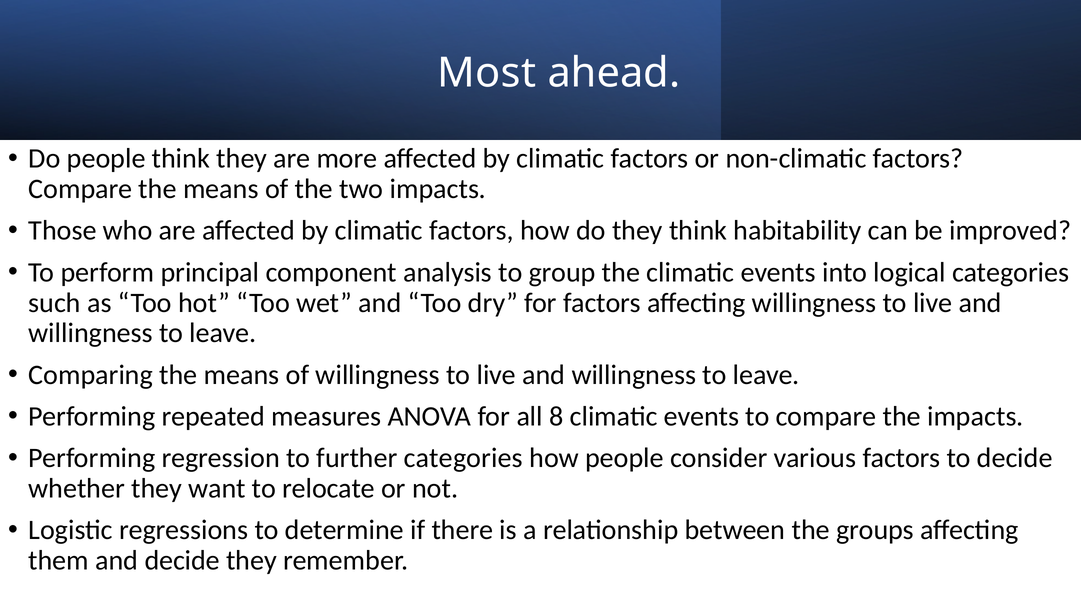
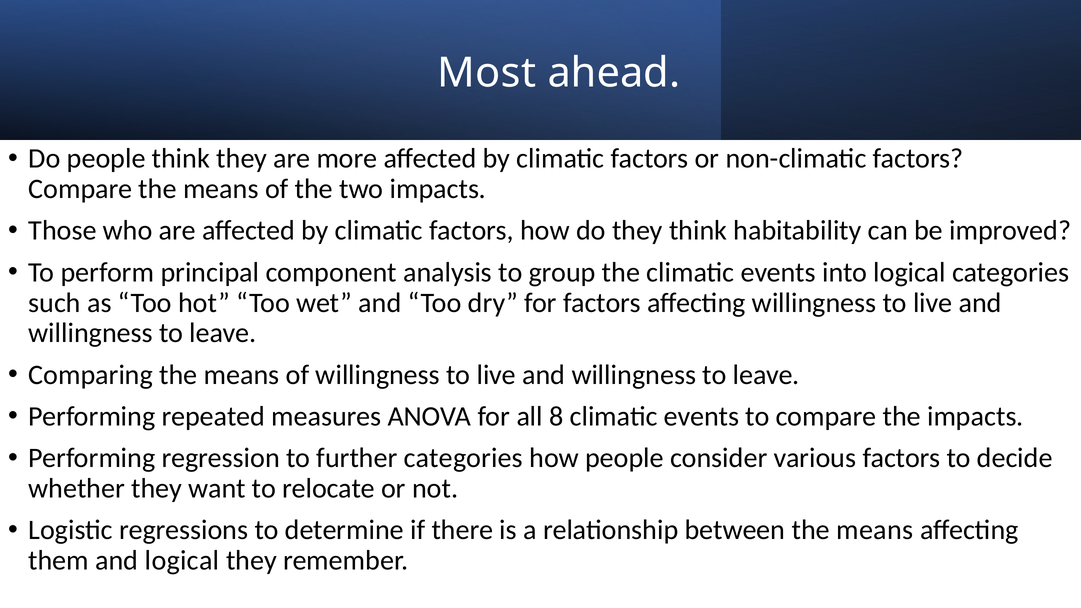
between the groups: groups -> means
and decide: decide -> logical
